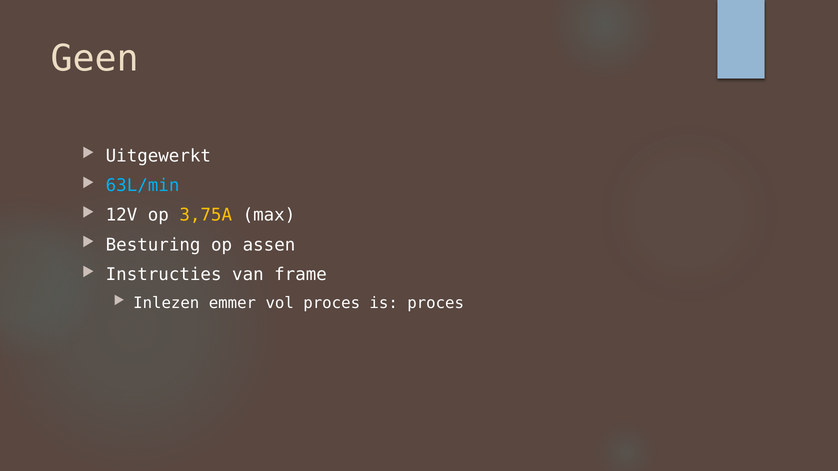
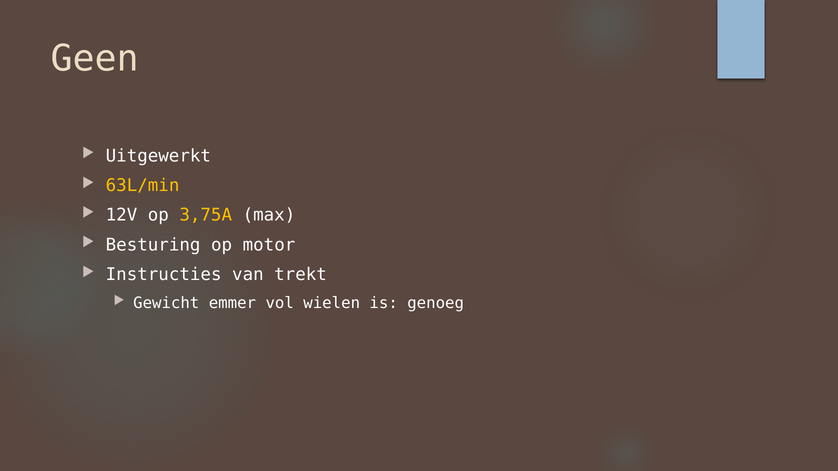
63L/min colour: light blue -> yellow
assen: assen -> motor
frame: frame -> trekt
Inlezen: Inlezen -> Gewicht
vol proces: proces -> wielen
is proces: proces -> genoeg
